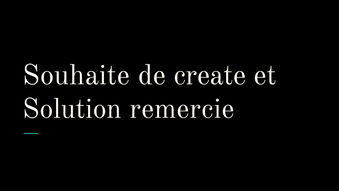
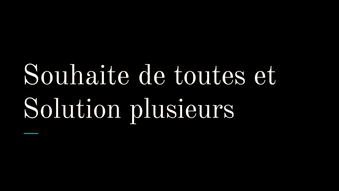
create: create -> toutes
remercie: remercie -> plusieurs
